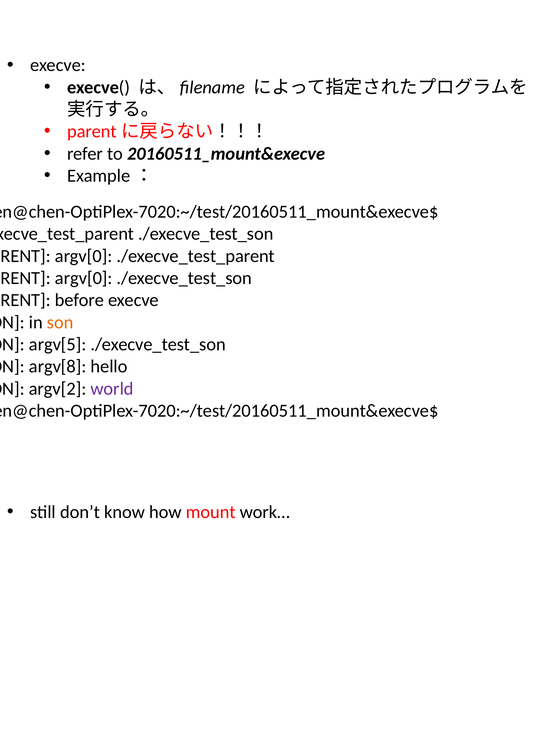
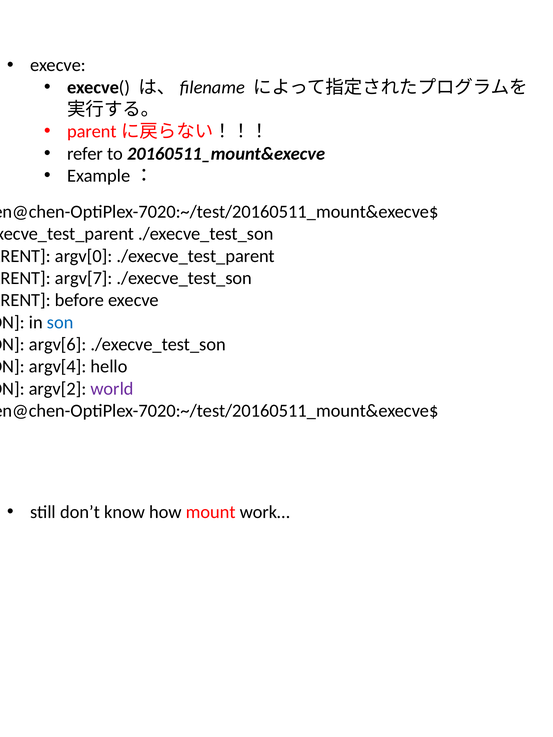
argv[0 at (84, 278): argv[0 -> argv[7
son at (60, 322) colour: orange -> blue
argv[5: argv[5 -> argv[6
argv[8: argv[8 -> argv[4
